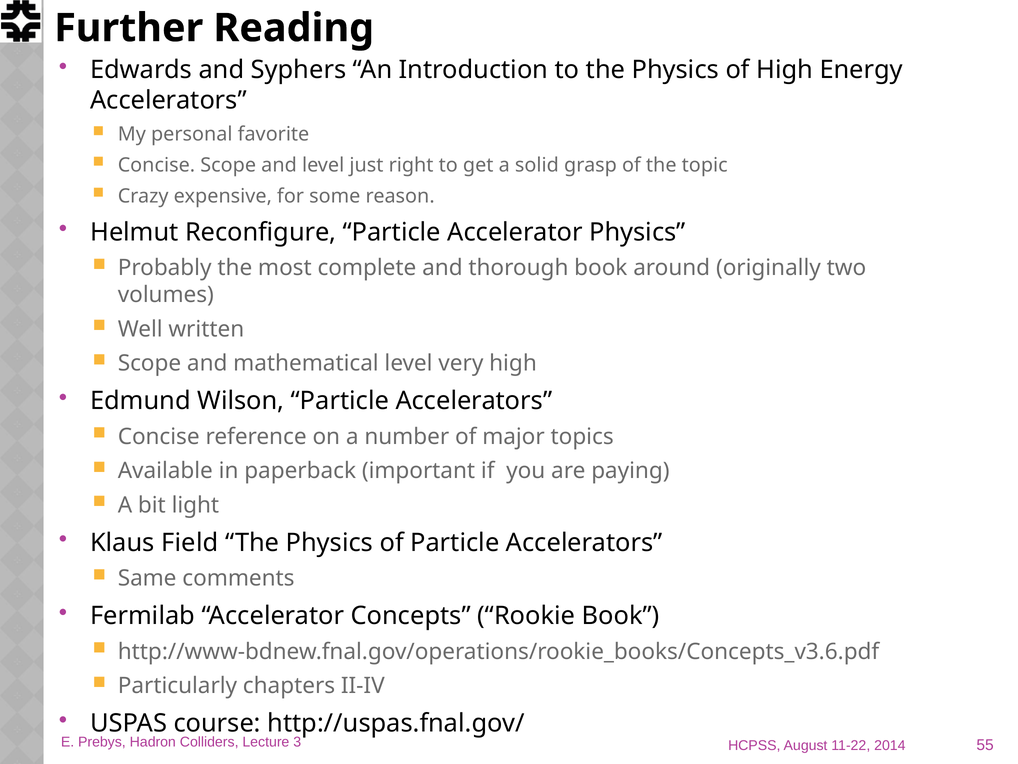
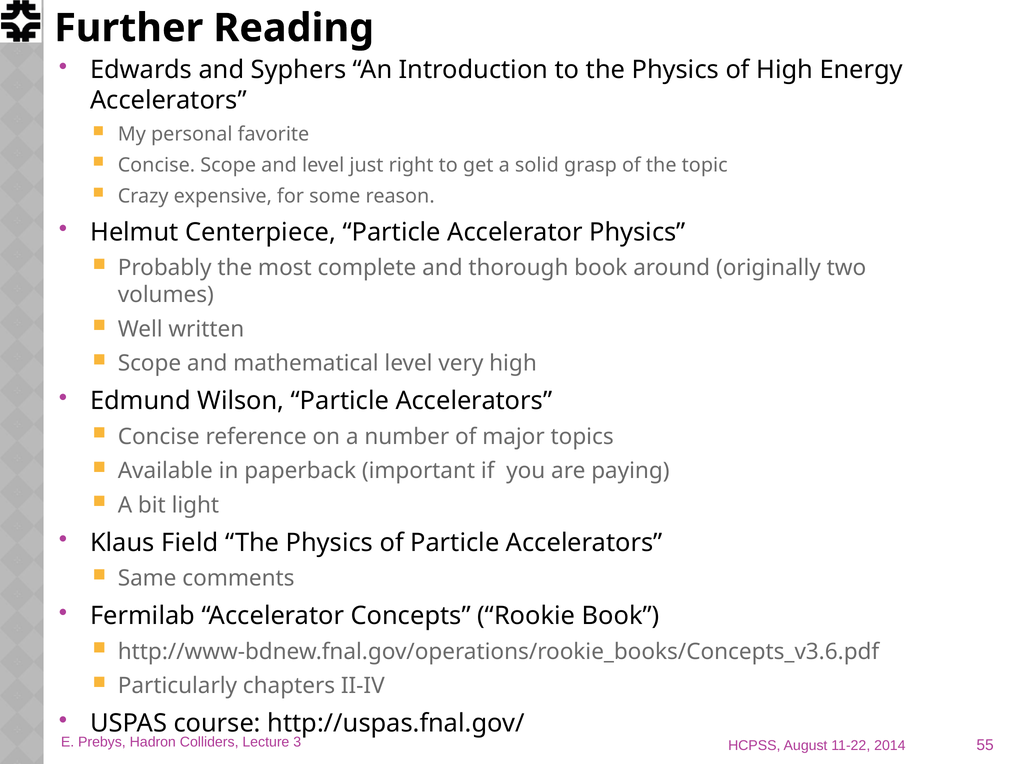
Reconfigure: Reconfigure -> Centerpiece
